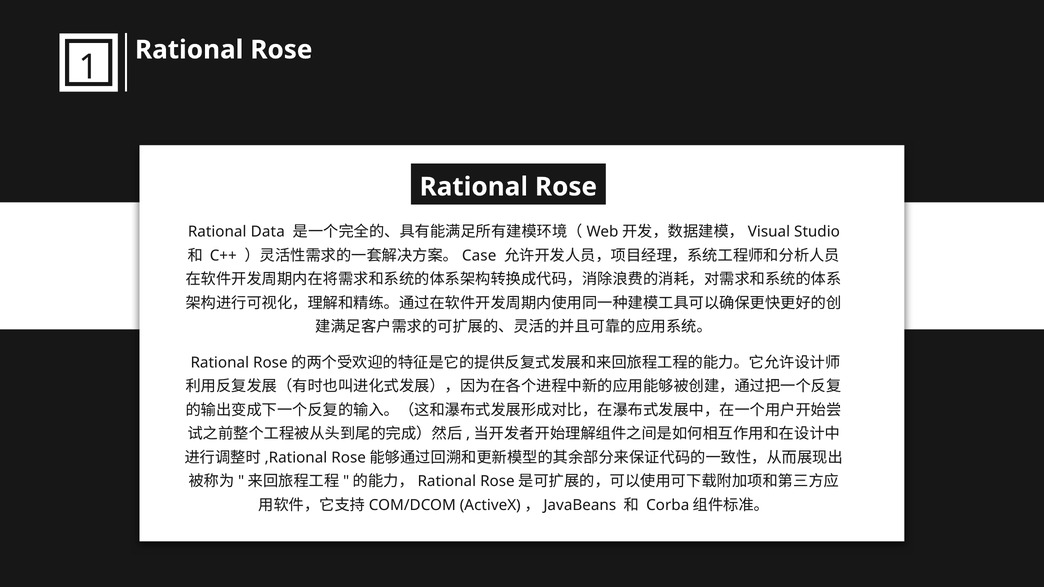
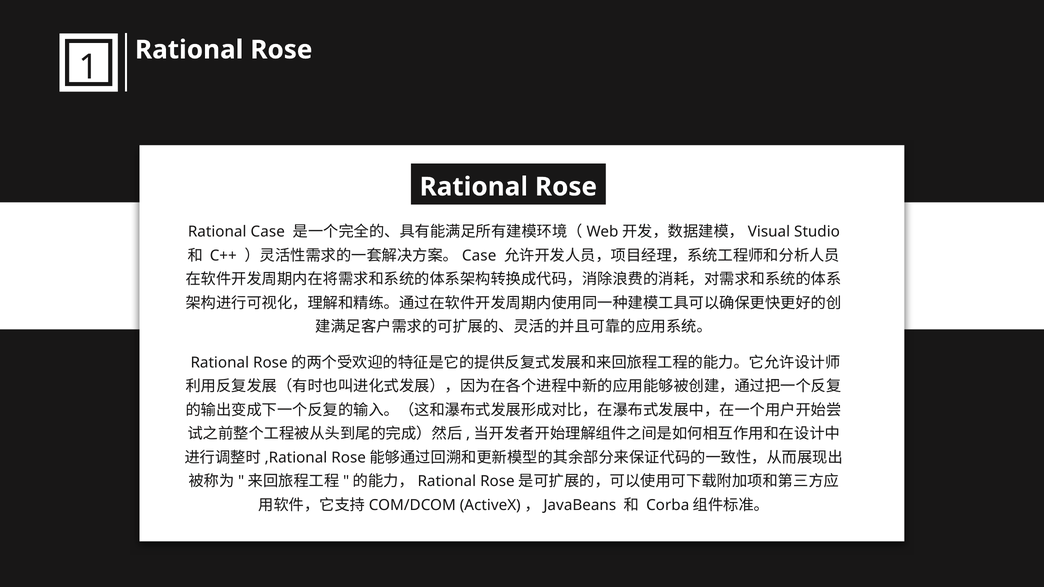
Rational Data: Data -> Case
